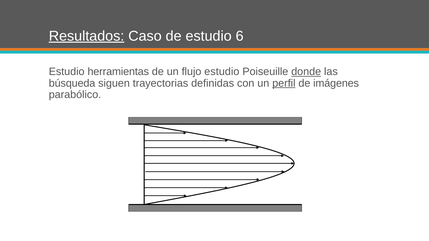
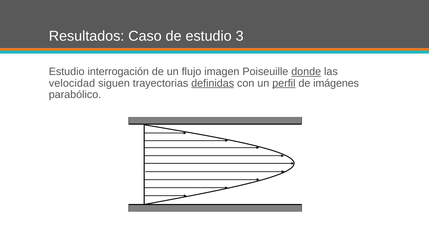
Resultados underline: present -> none
6: 6 -> 3
herramientas: herramientas -> interrogación
flujo estudio: estudio -> imagen
búsqueda: búsqueda -> velocidad
definidas underline: none -> present
